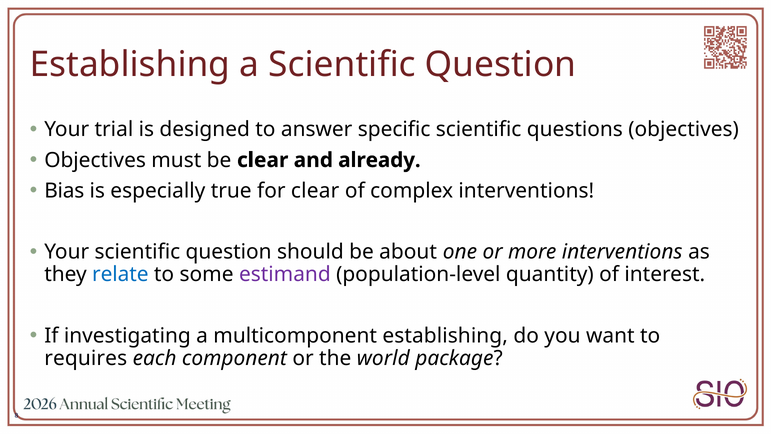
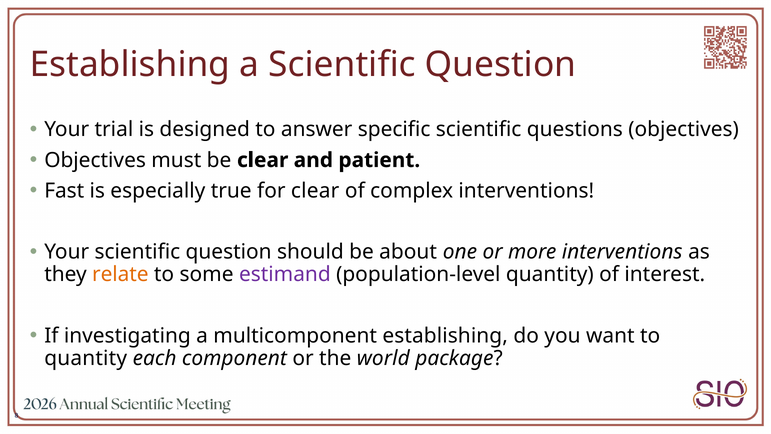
already: already -> patient
Bias: Bias -> Fast
relate colour: blue -> orange
requires at (86, 358): requires -> quantity
